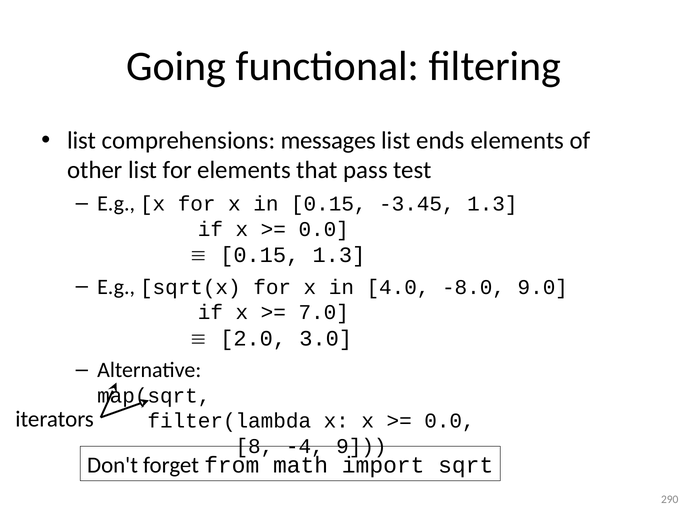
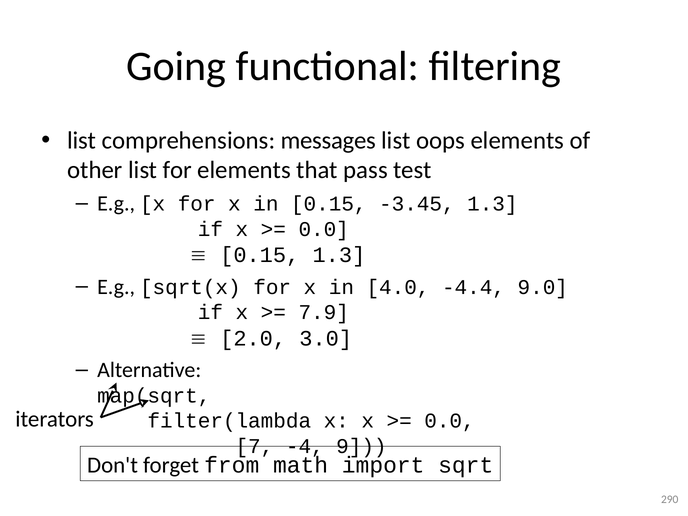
ends: ends -> oops
-8.0: -8.0 -> -4.4
7.0: 7.0 -> 7.9
8: 8 -> 7
